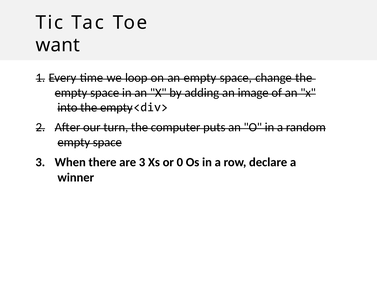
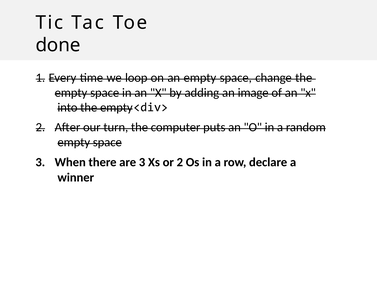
want: want -> done
or 0: 0 -> 2
